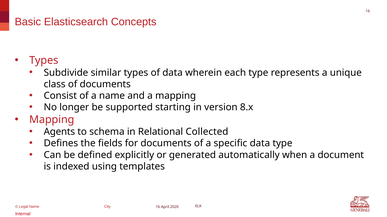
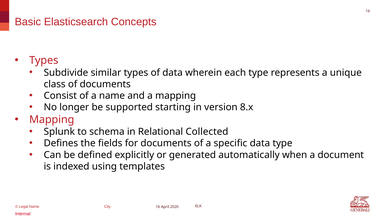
Agents: Agents -> Splunk
